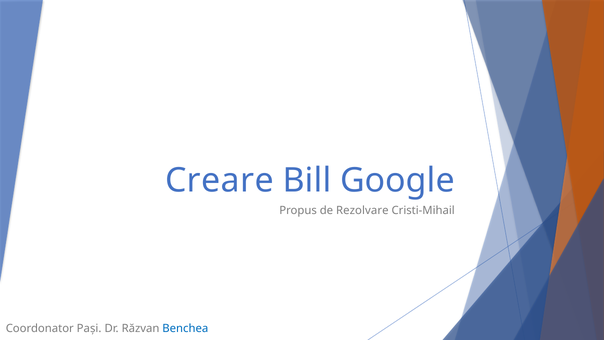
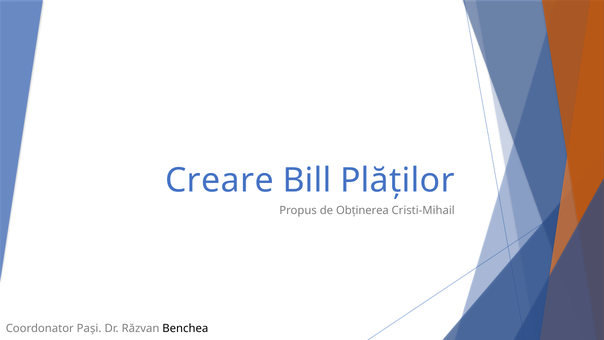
Google: Google -> Plăților
Rezolvare: Rezolvare -> Obținerea
Benchea colour: blue -> black
